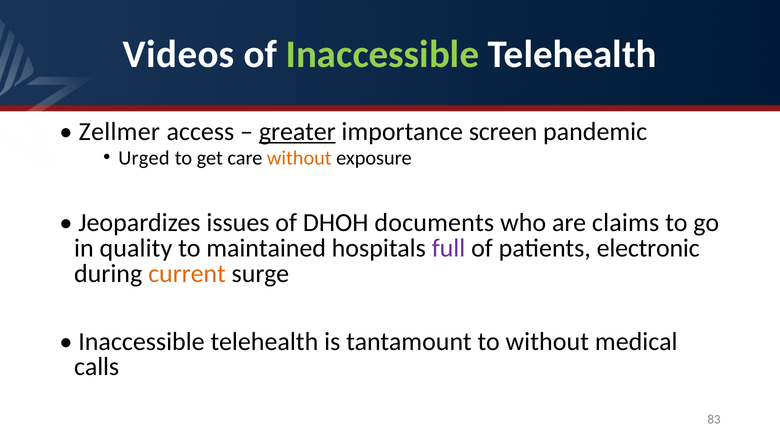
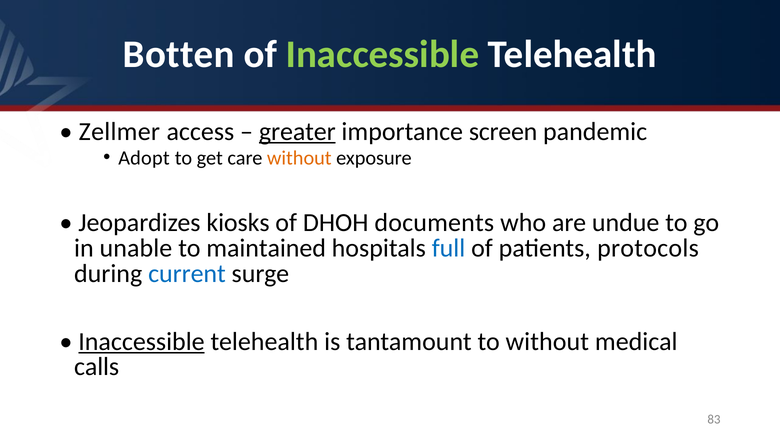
Videos: Videos -> Botten
Urged: Urged -> Adopt
issues: issues -> kiosks
claims: claims -> undue
quality: quality -> unable
full colour: purple -> blue
electronic: electronic -> protocols
current colour: orange -> blue
Inaccessible at (141, 341) underline: none -> present
